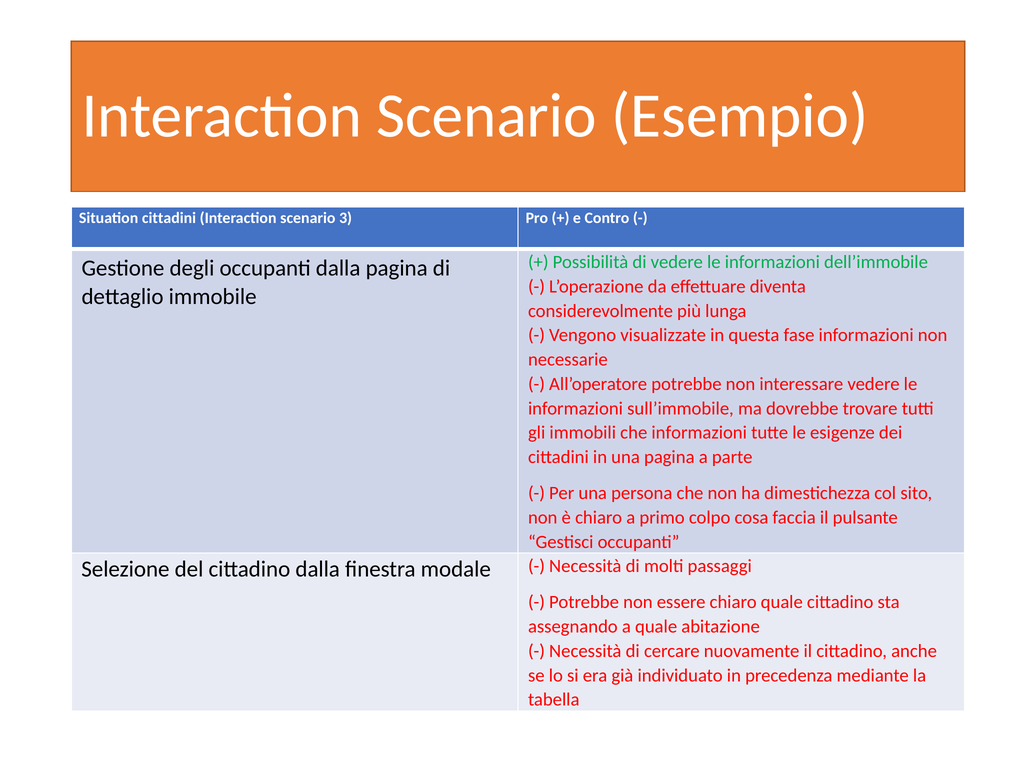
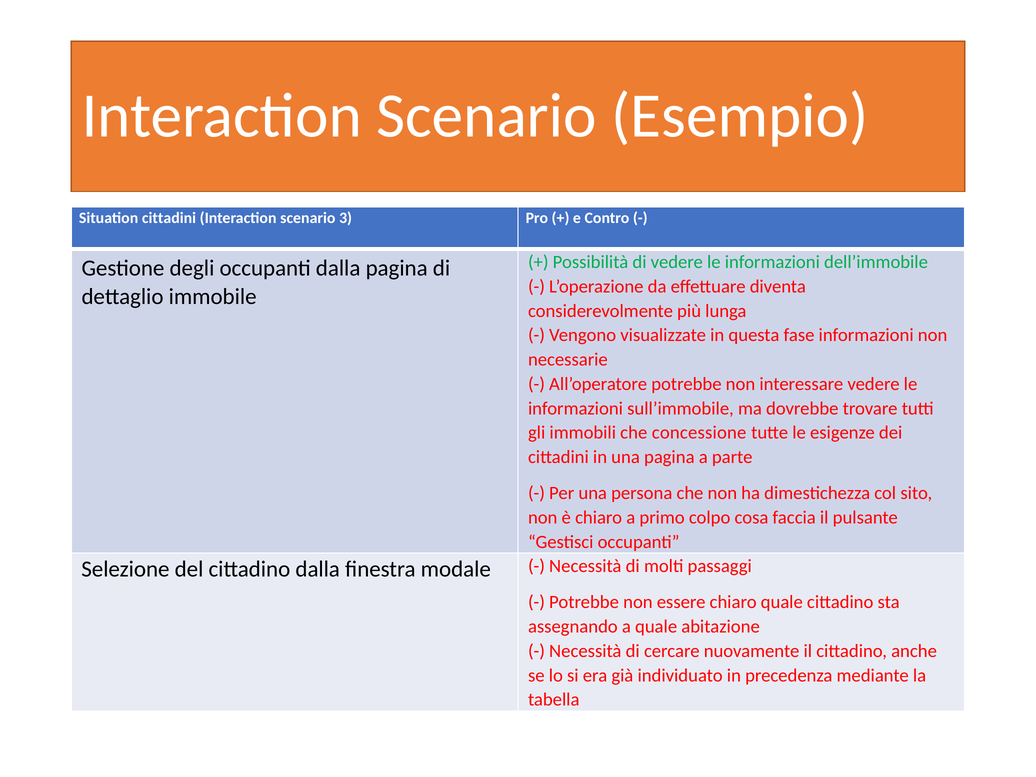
che informazioni: informazioni -> concessione
